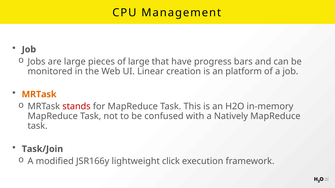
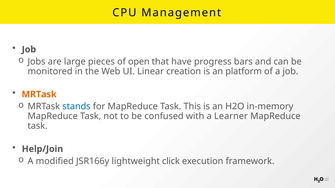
of large: large -> open
stands colour: red -> blue
Natively: Natively -> Learner
Task/Join: Task/Join -> Help/Join
